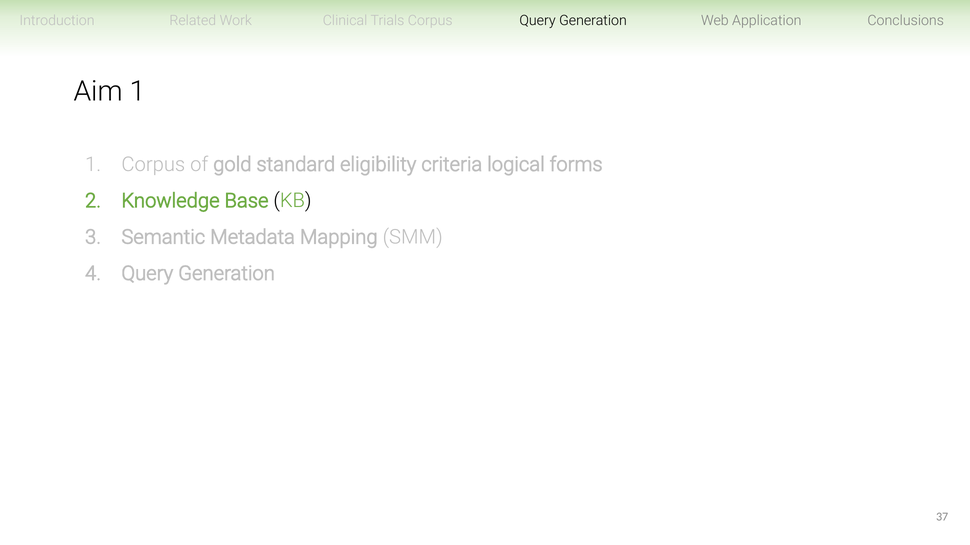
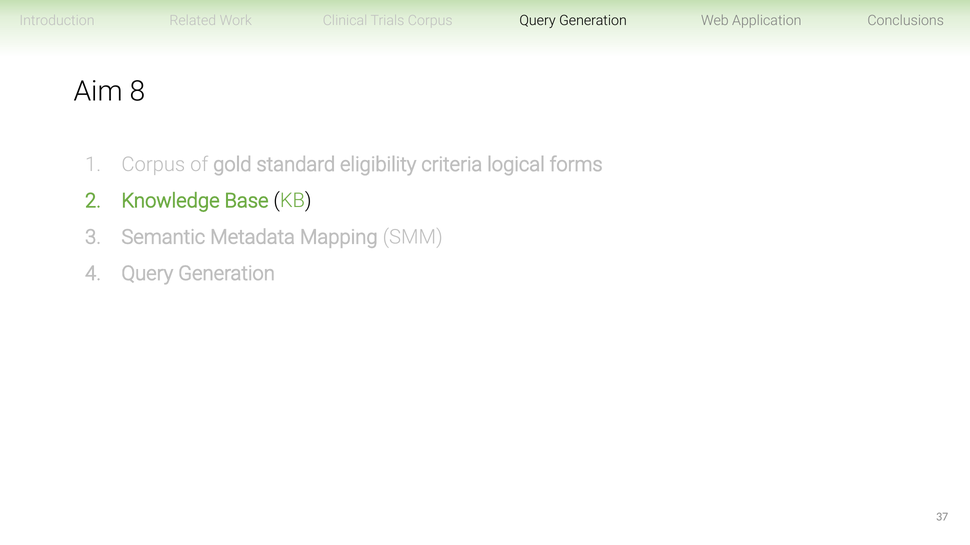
Aim 1: 1 -> 8
